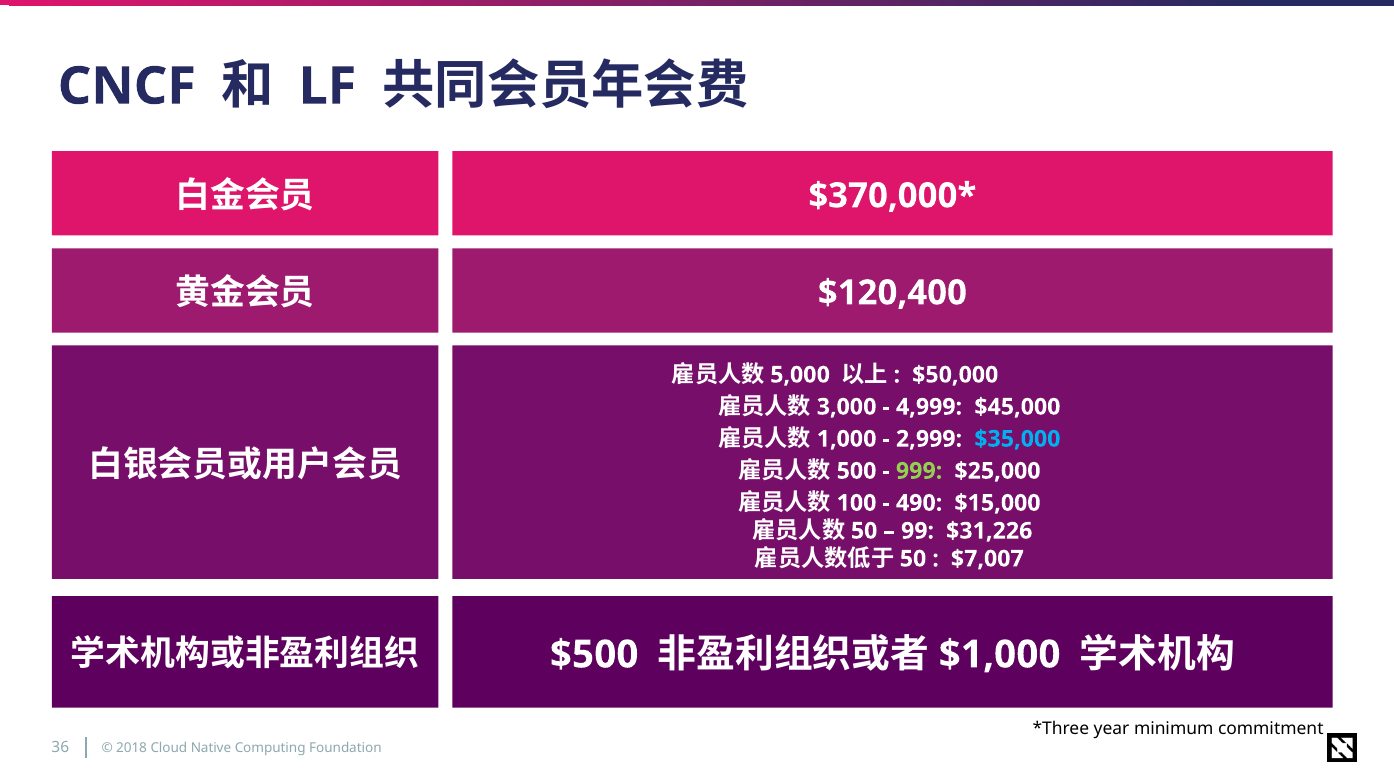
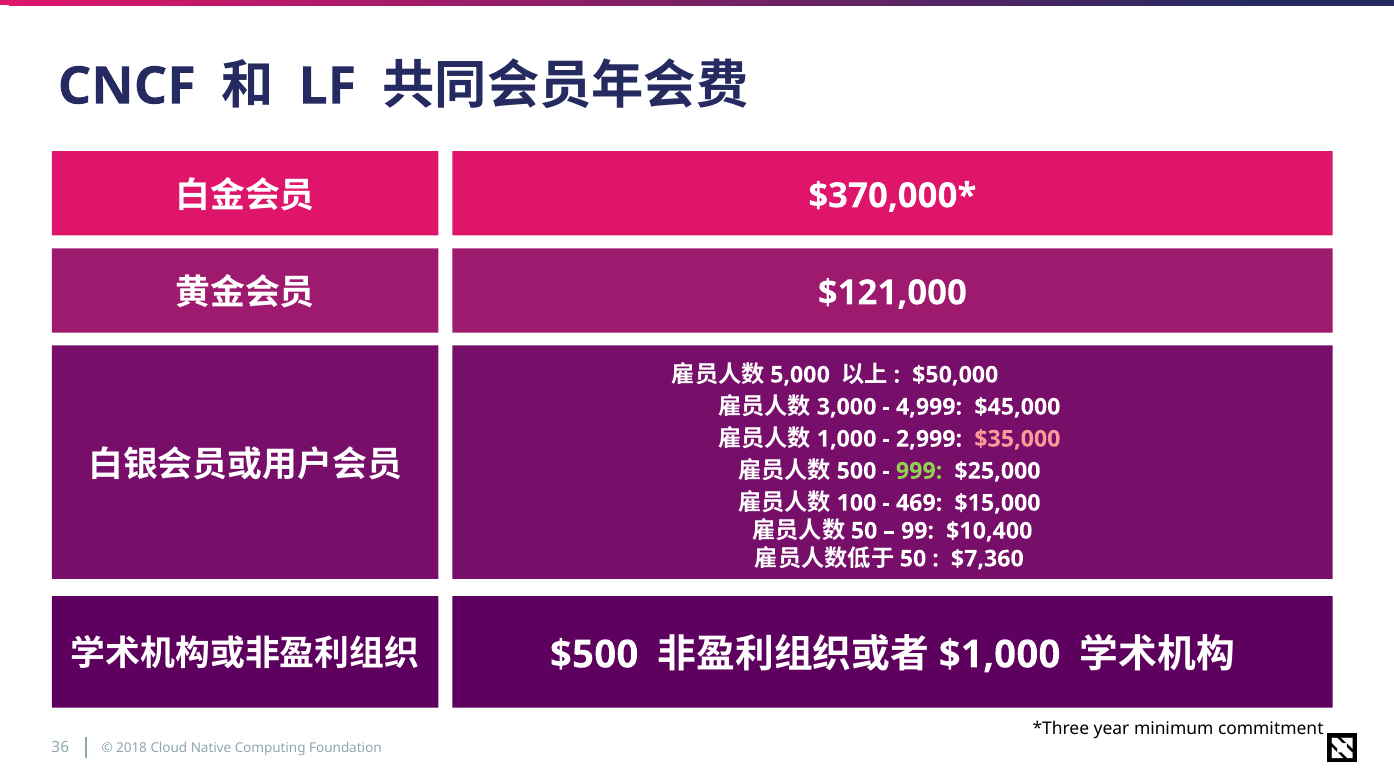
$120,400: $120,400 -> $121,000
$35,000 colour: light blue -> pink
490: 490 -> 469
$31,226: $31,226 -> $10,400
$7,007: $7,007 -> $7,360
